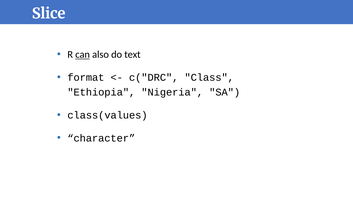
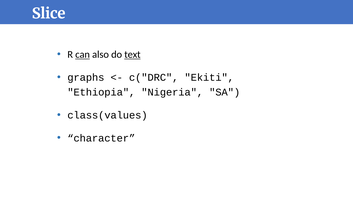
text underline: none -> present
format: format -> graphs
Class: Class -> Ekiti
